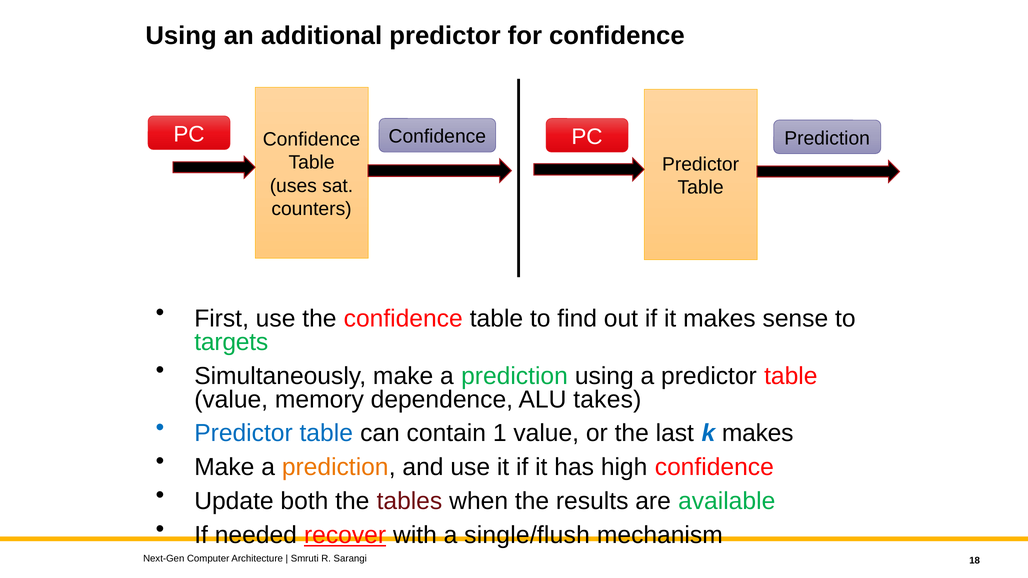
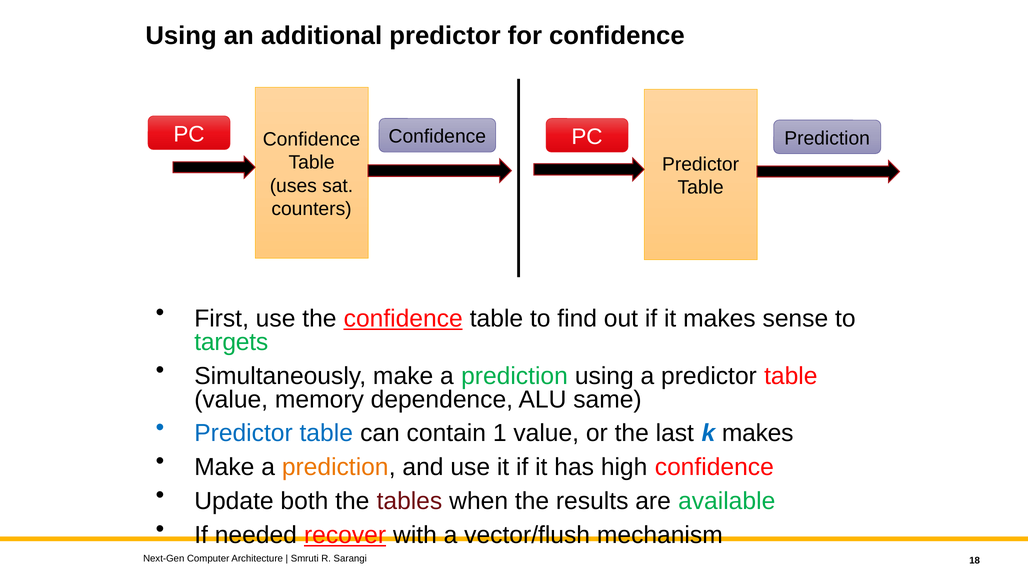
confidence at (403, 319) underline: none -> present
takes: takes -> same
single/flush: single/flush -> vector/flush
